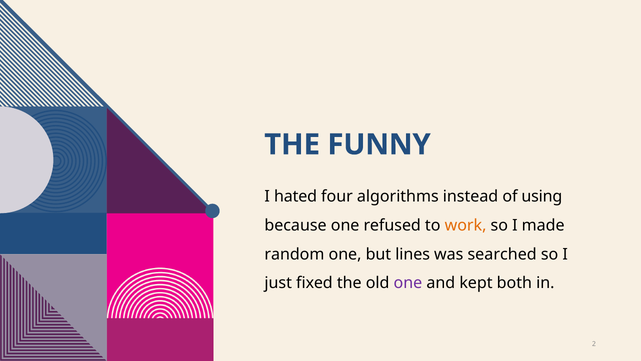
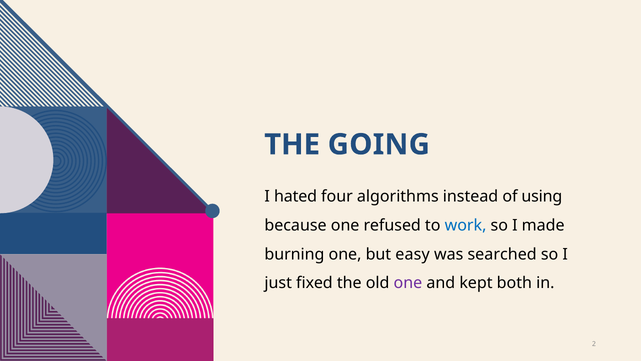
FUNNY: FUNNY -> GOING
work colour: orange -> blue
random: random -> burning
lines: lines -> easy
